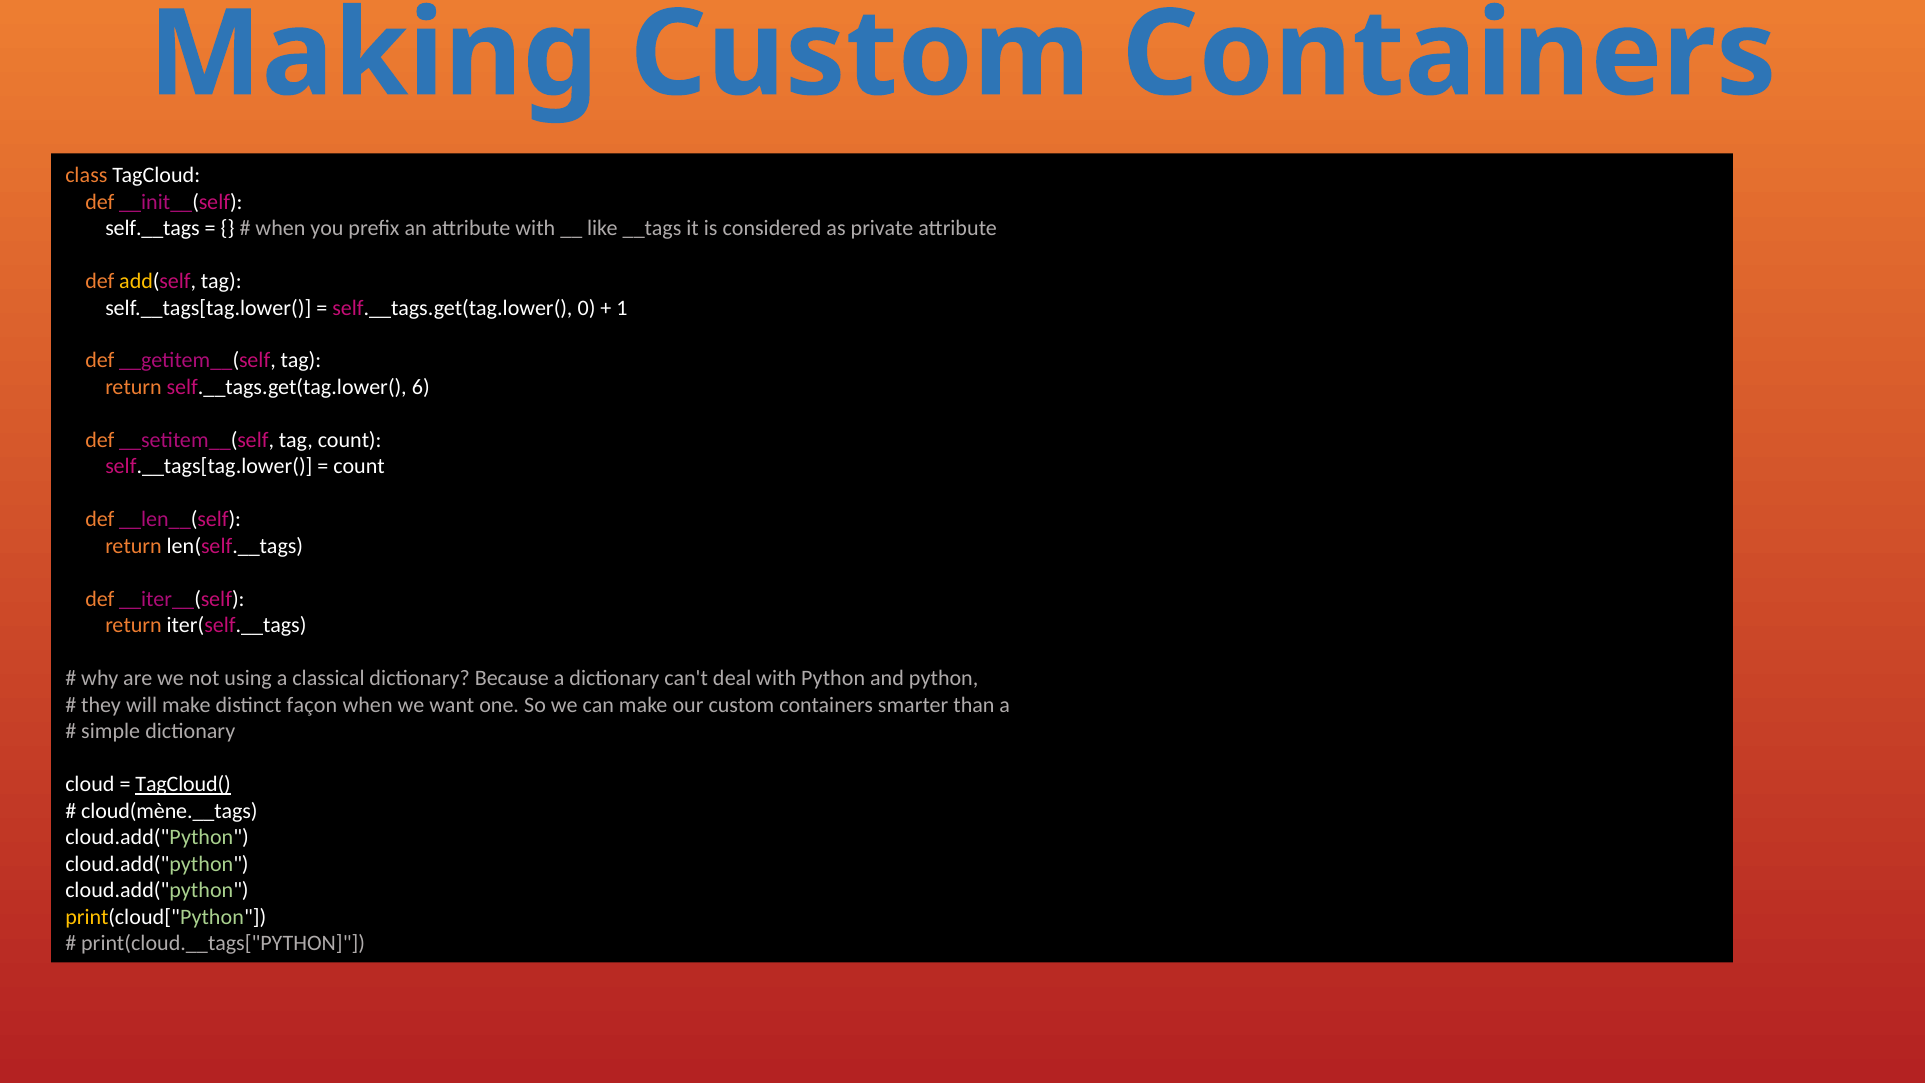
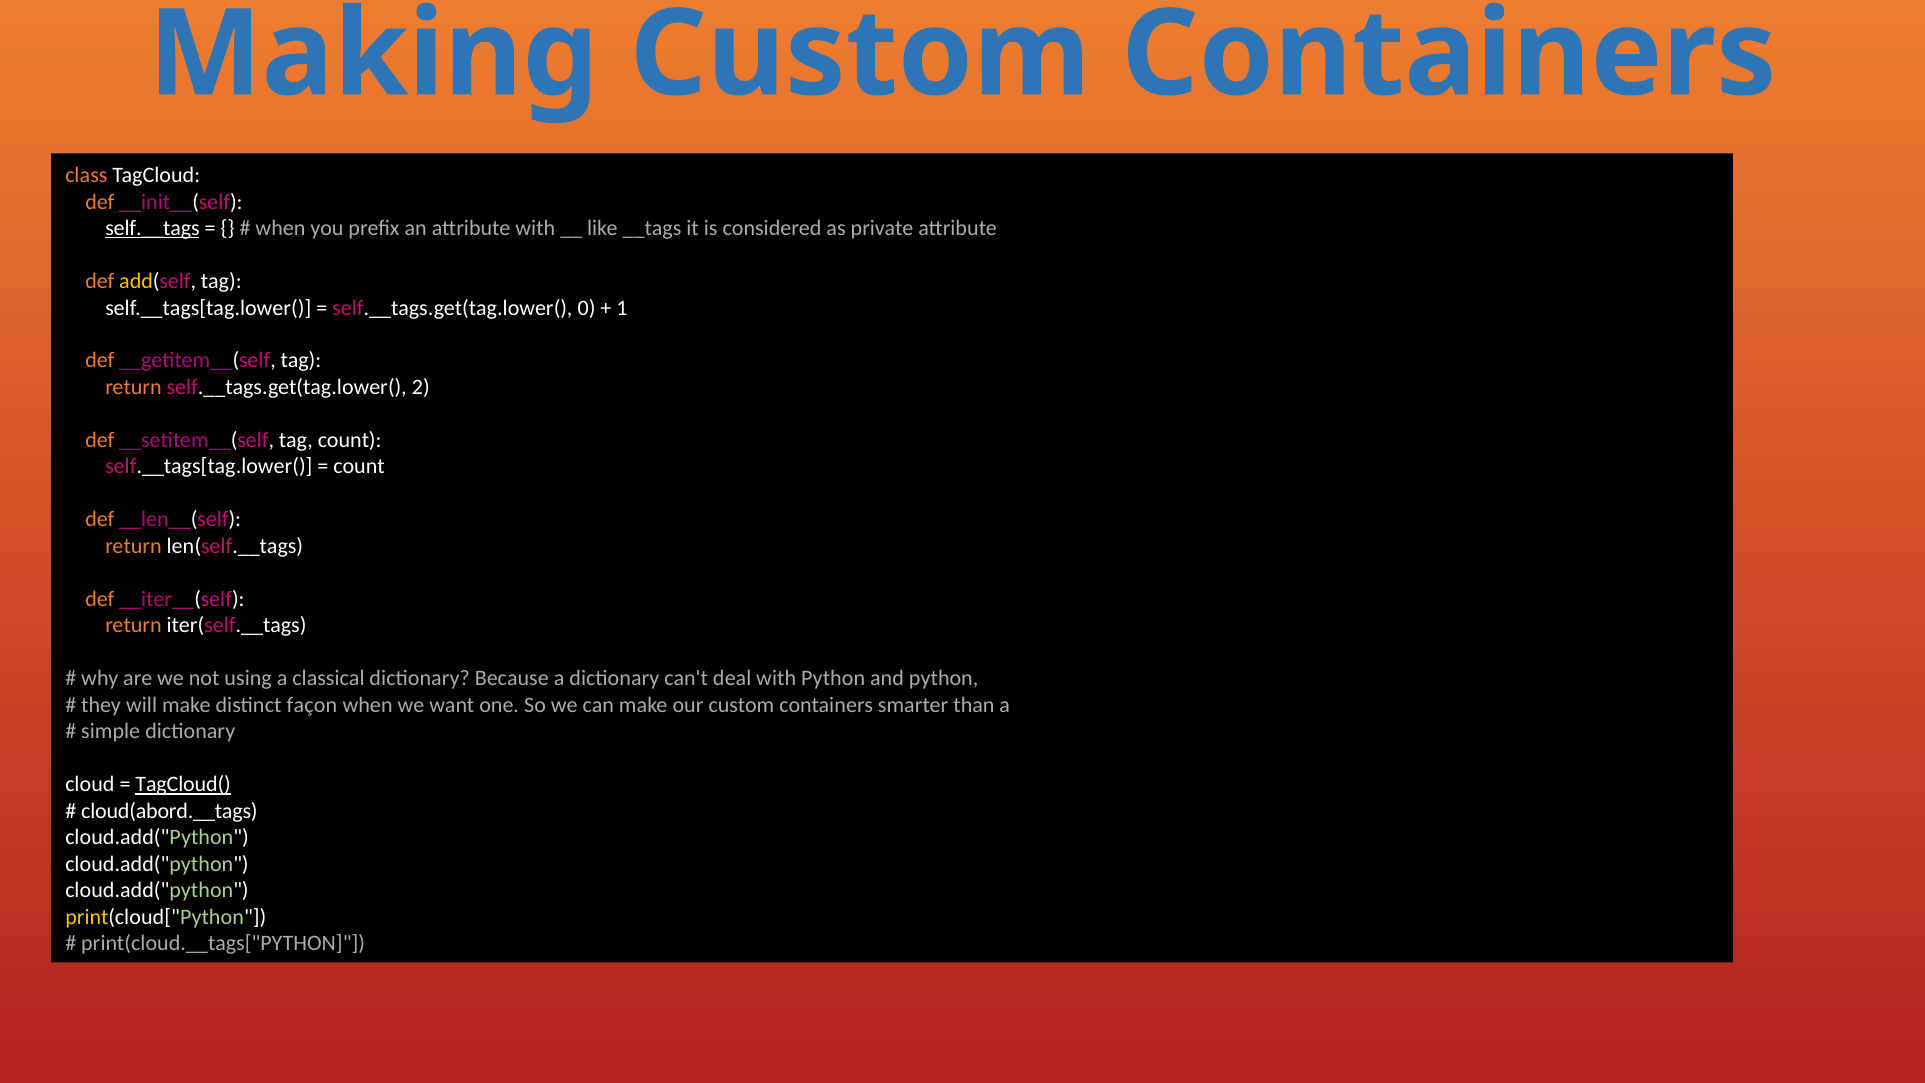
self.__tags underline: none -> present
6: 6 -> 2
cloud(mène.__tags: cloud(mène.__tags -> cloud(abord.__tags
